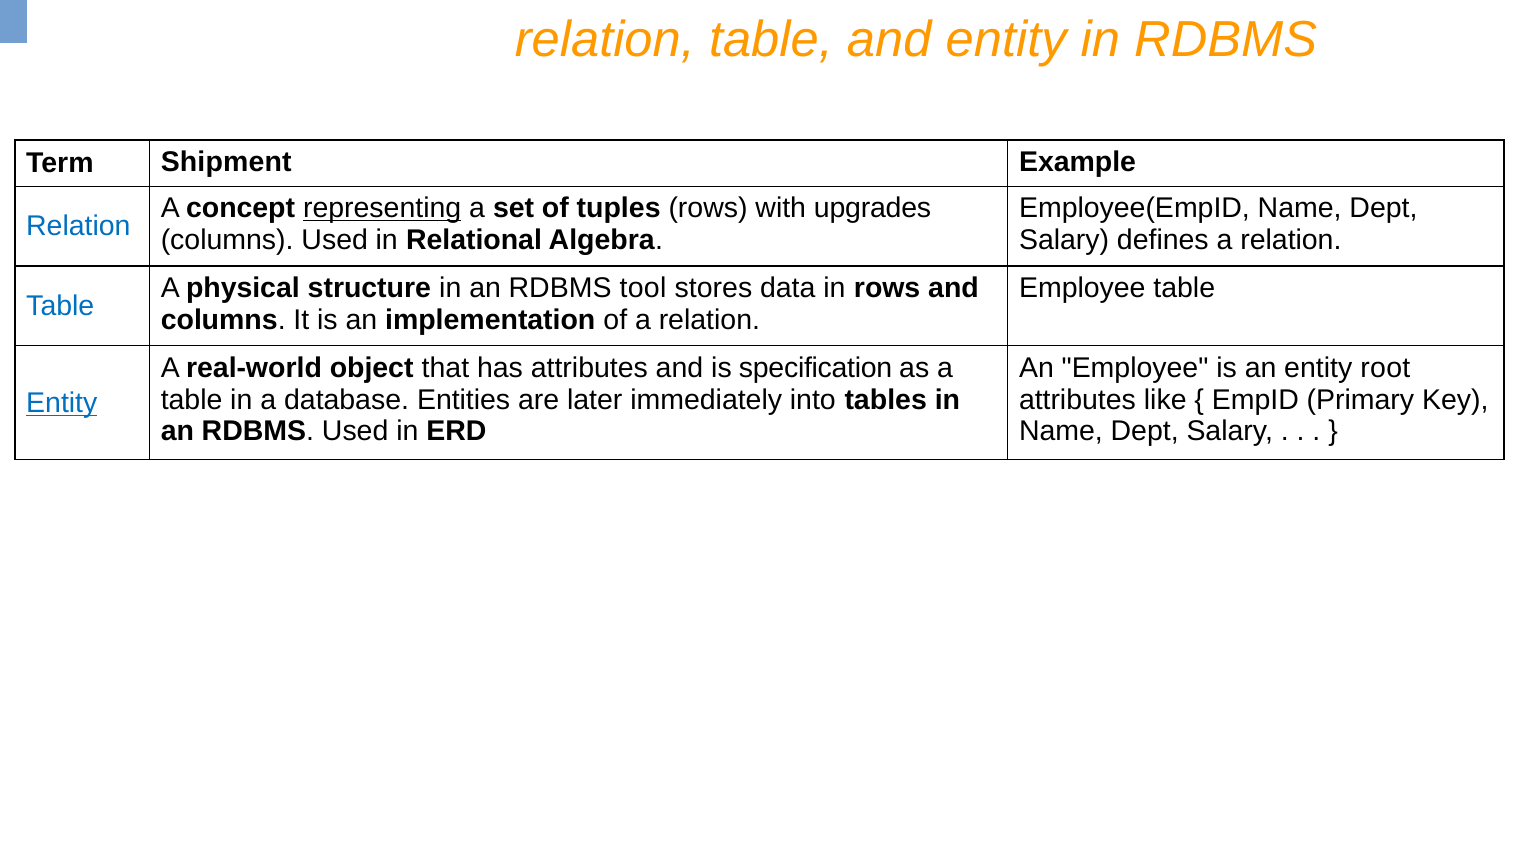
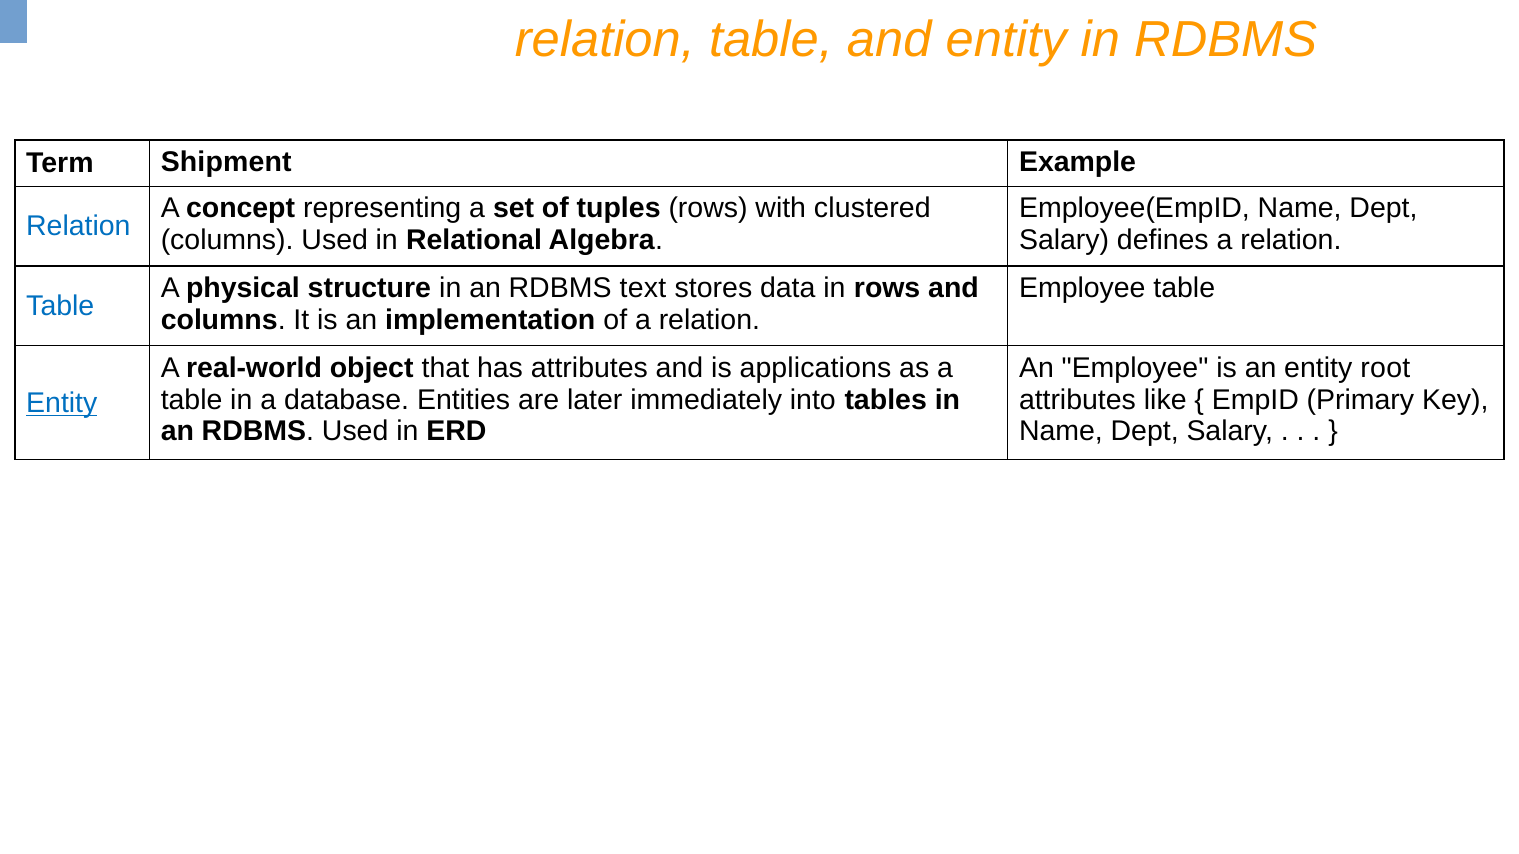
representing underline: present -> none
upgrades: upgrades -> clustered
tool: tool -> text
specification: specification -> applications
